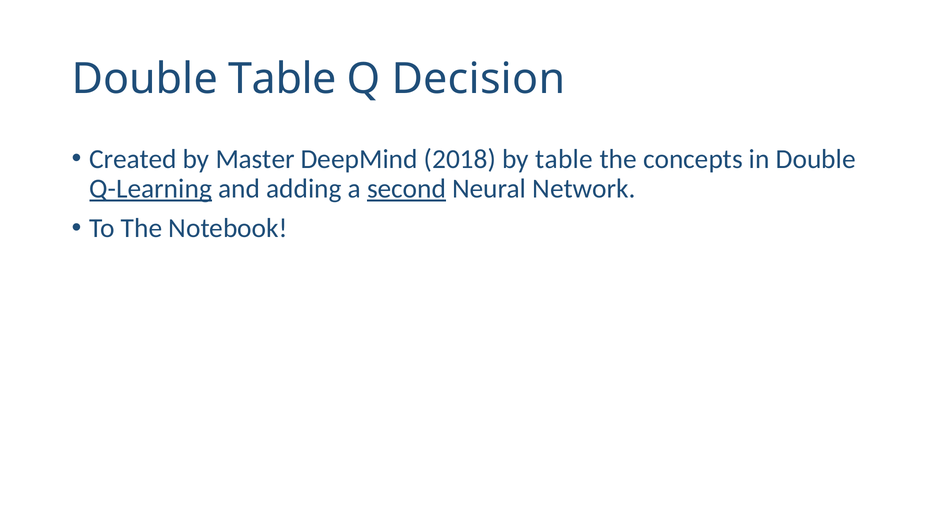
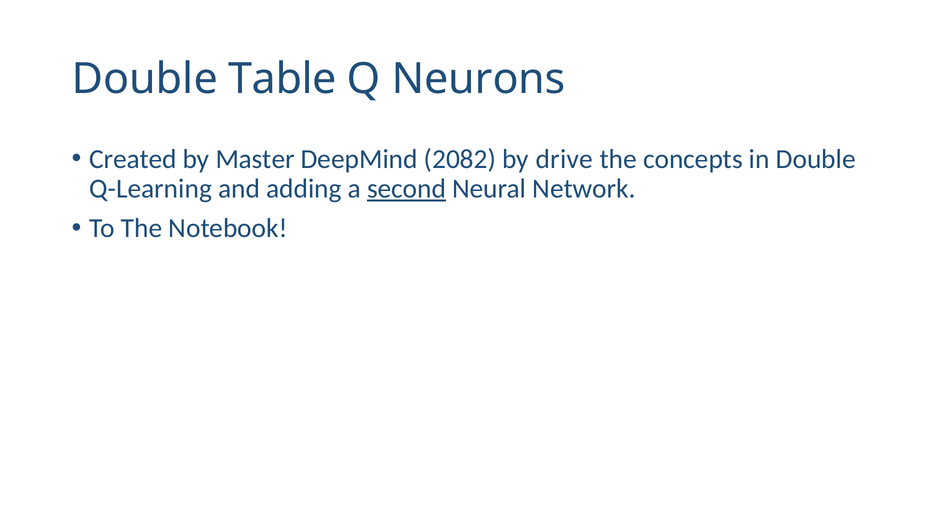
Decision: Decision -> Neurons
2018: 2018 -> 2082
by table: table -> drive
Q-Learning underline: present -> none
